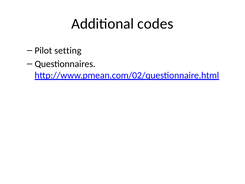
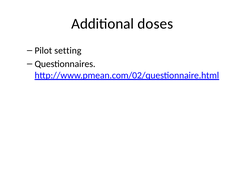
codes: codes -> doses
